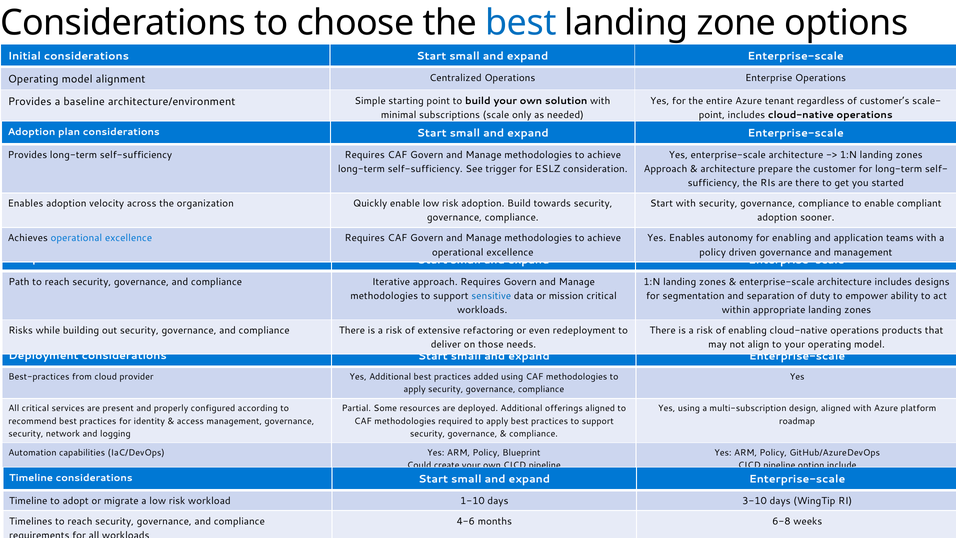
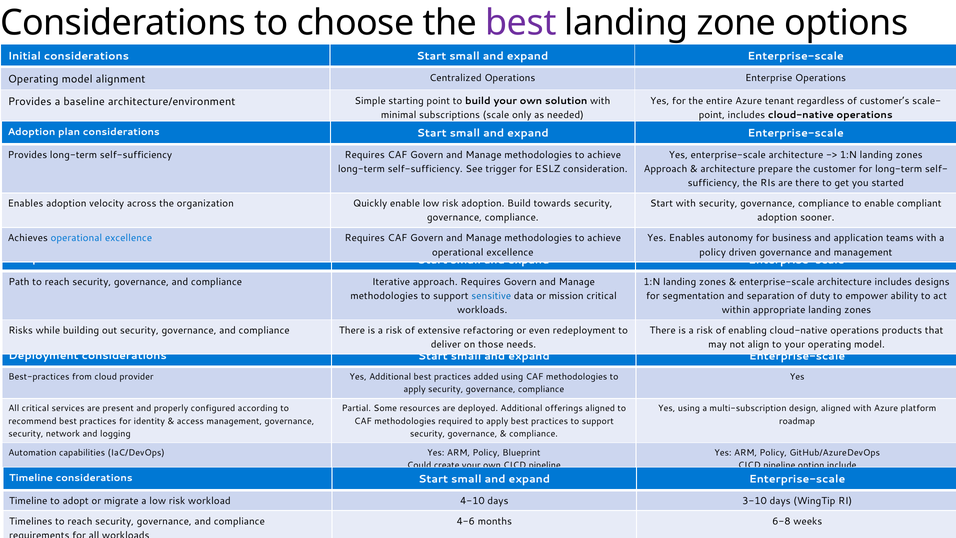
best at (521, 23) colour: blue -> purple
for enabling: enabling -> business
1-10: 1-10 -> 4-10
